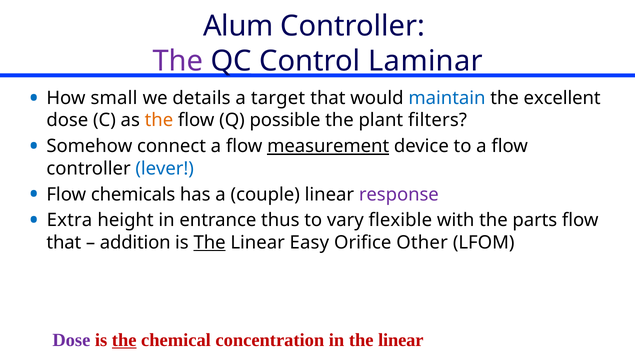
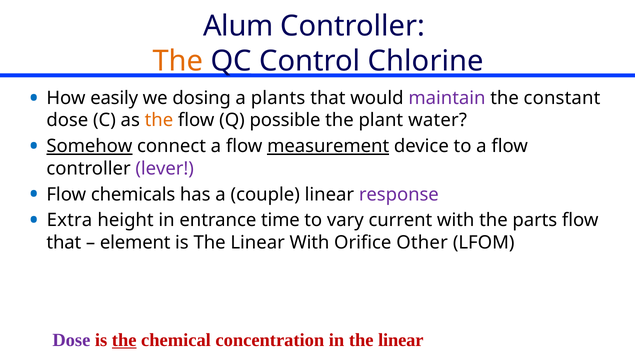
The at (178, 61) colour: purple -> orange
Laminar: Laminar -> Chlorine
small: small -> easily
details: details -> dosing
target: target -> plants
maintain colour: blue -> purple
excellent: excellent -> constant
filters: filters -> water
Somehow underline: none -> present
lever colour: blue -> purple
thus: thus -> time
flexible: flexible -> current
addition: addition -> element
The at (210, 243) underline: present -> none
Linear Easy: Easy -> With
